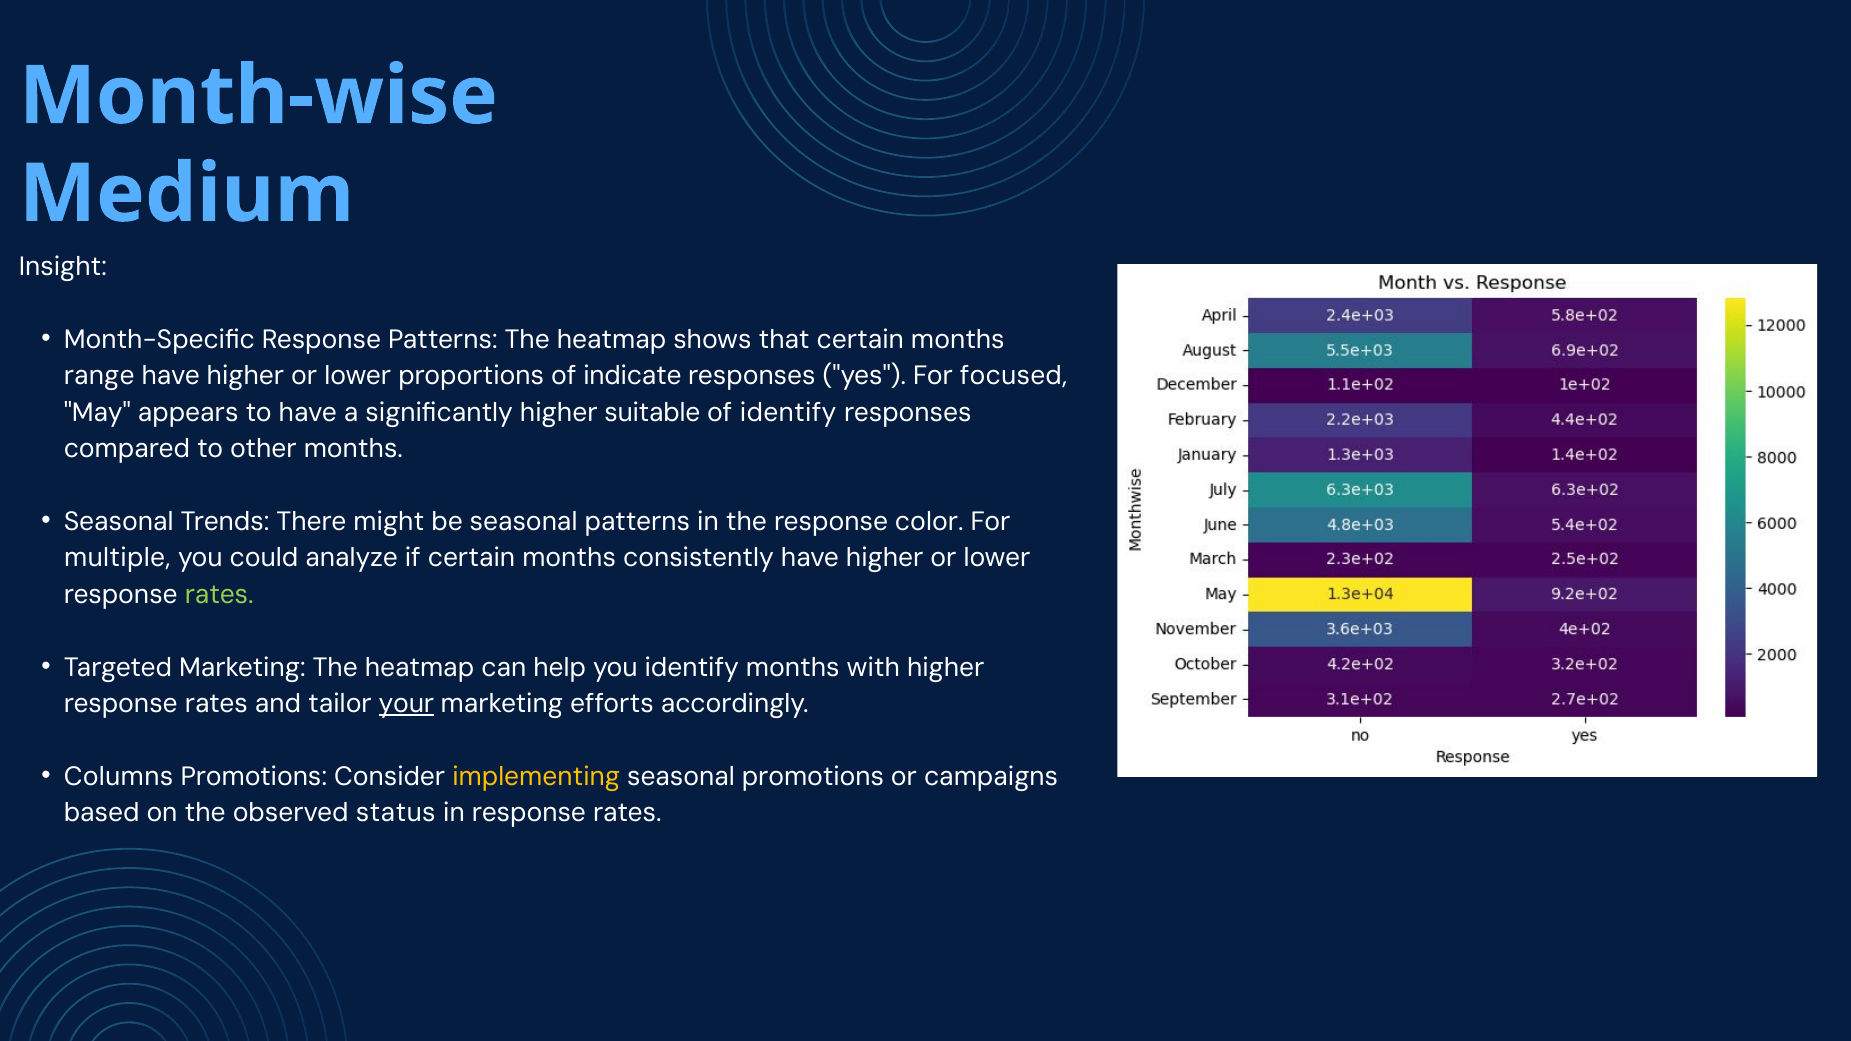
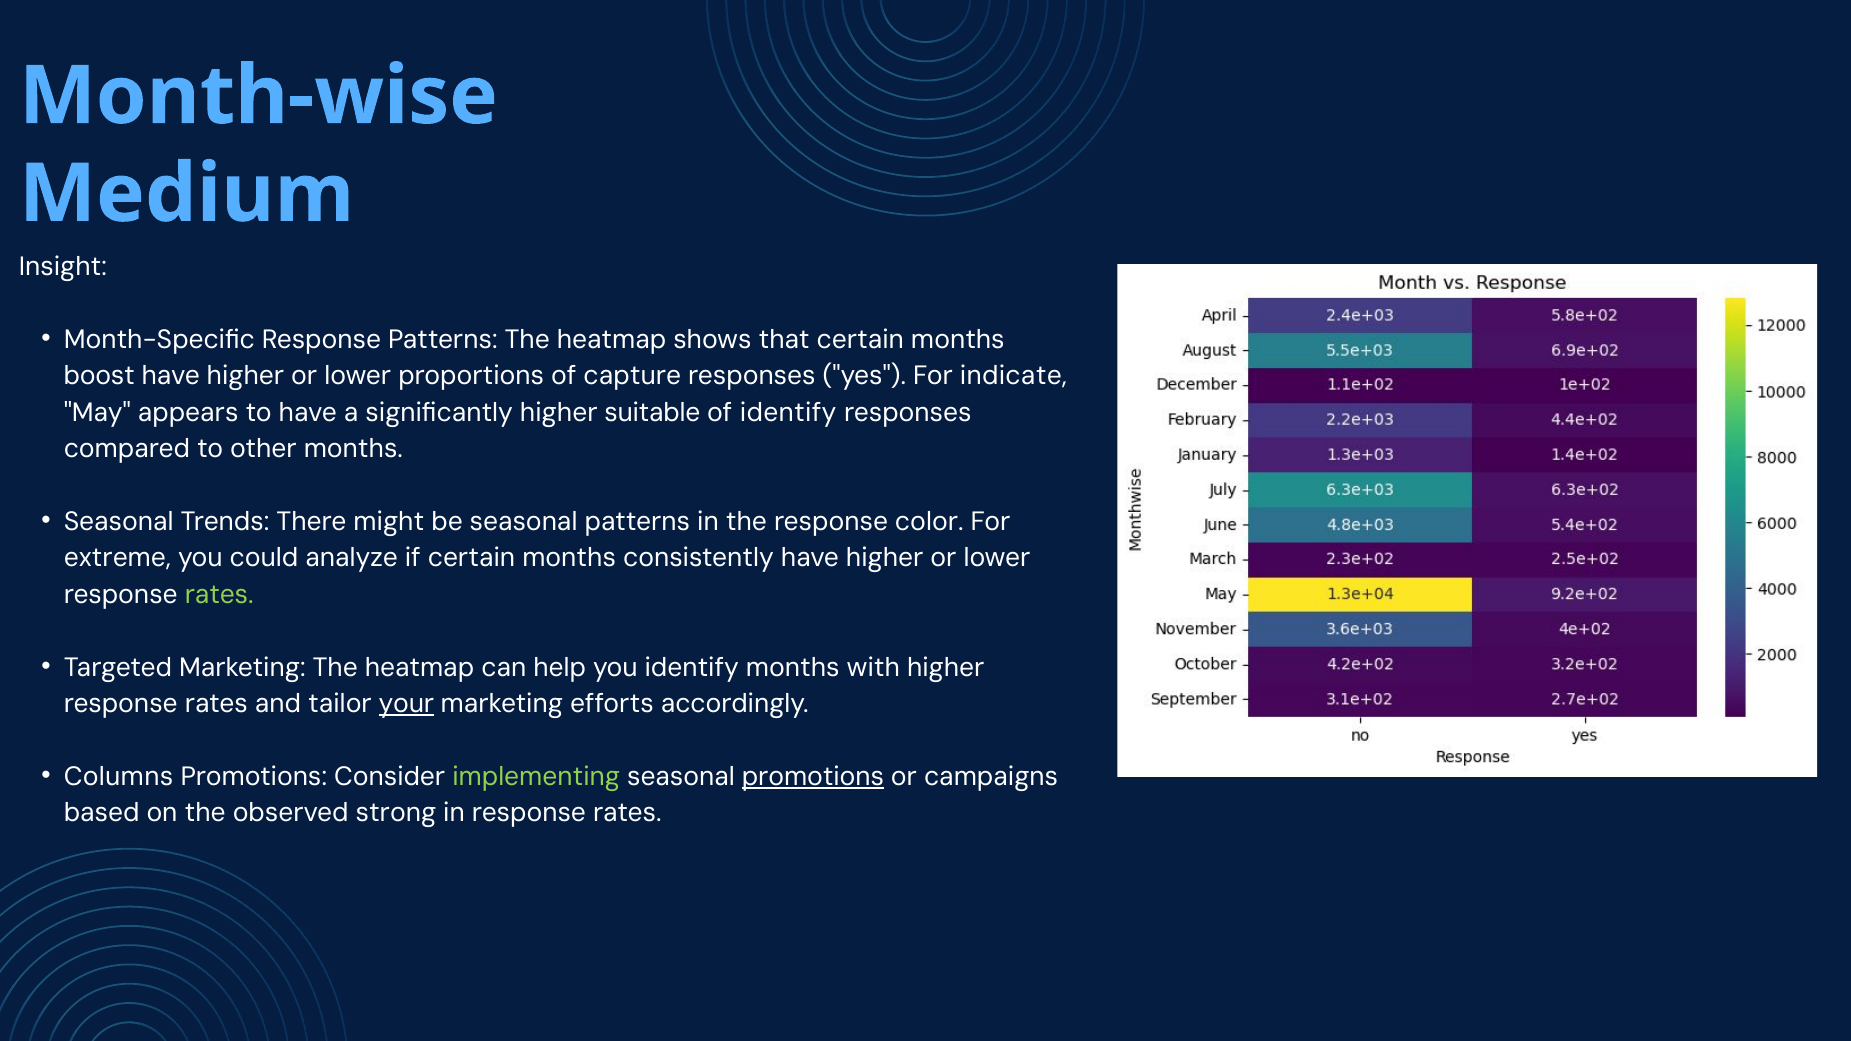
range: range -> boost
indicate: indicate -> capture
focused: focused -> indicate
multiple: multiple -> extreme
implementing colour: yellow -> light green
promotions at (813, 777) underline: none -> present
status: status -> strong
